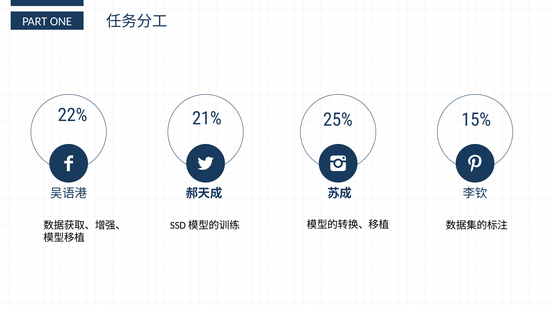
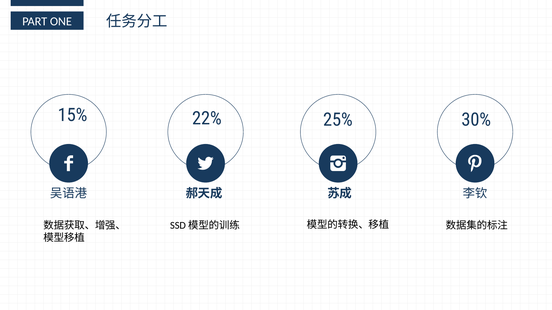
22%: 22% -> 15%
21%: 21% -> 22%
15%: 15% -> 30%
